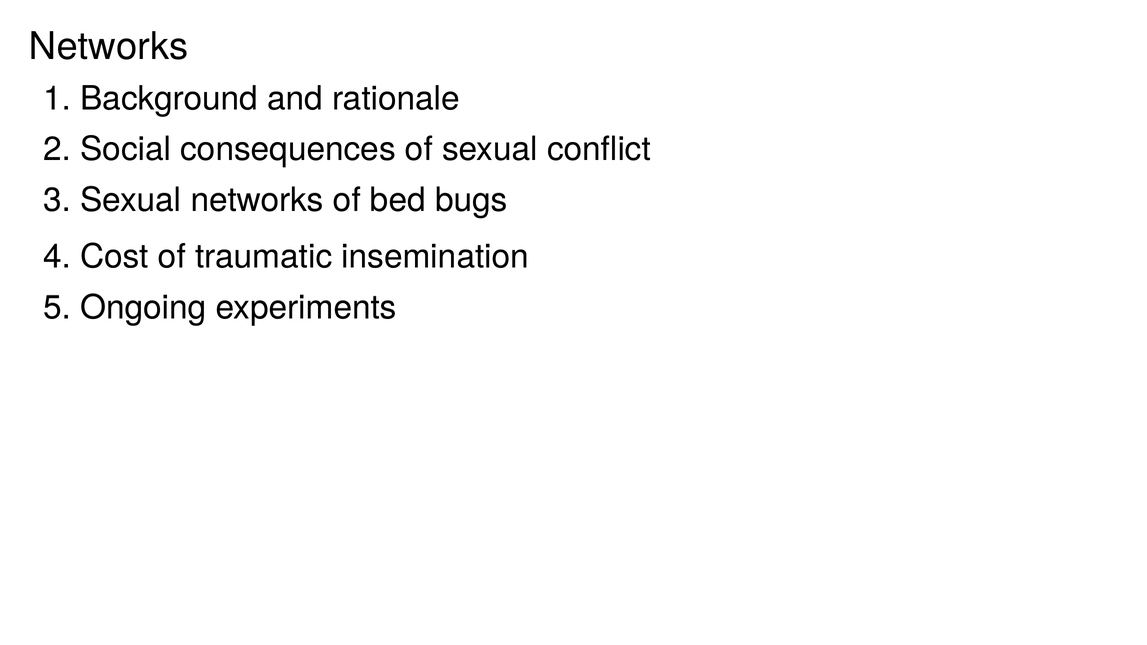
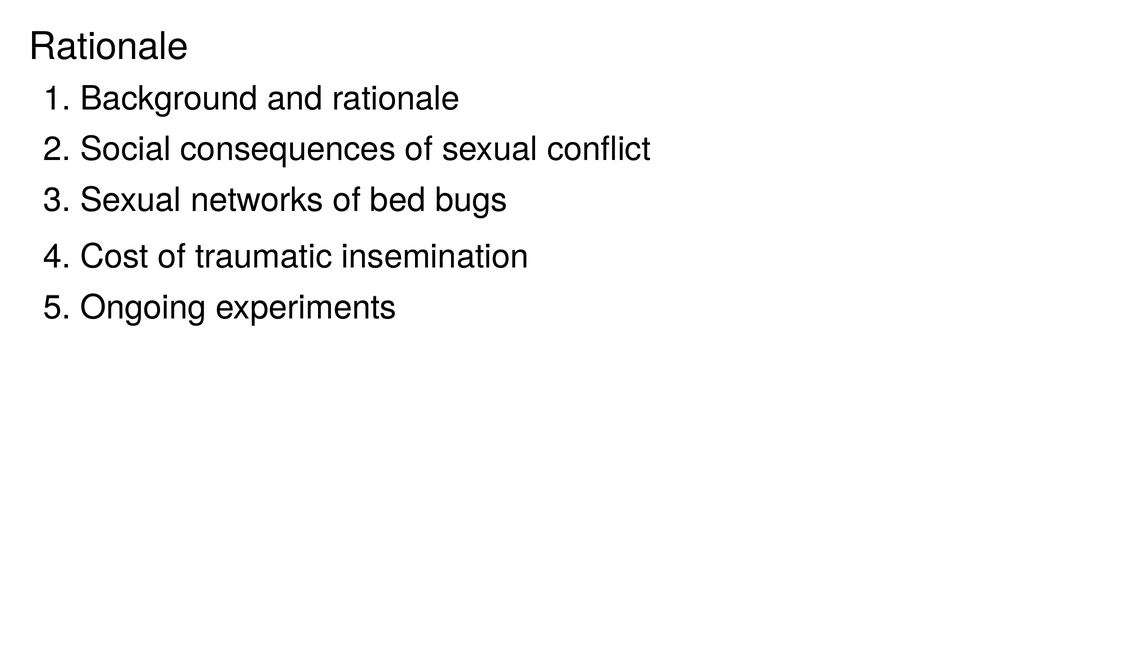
Networks at (109, 47): Networks -> Rationale
